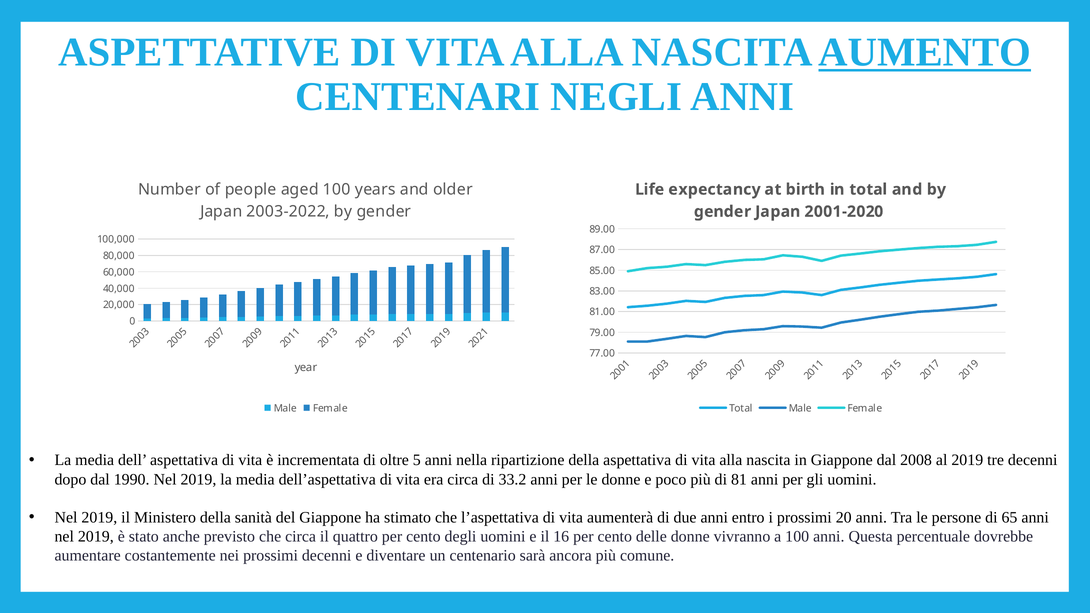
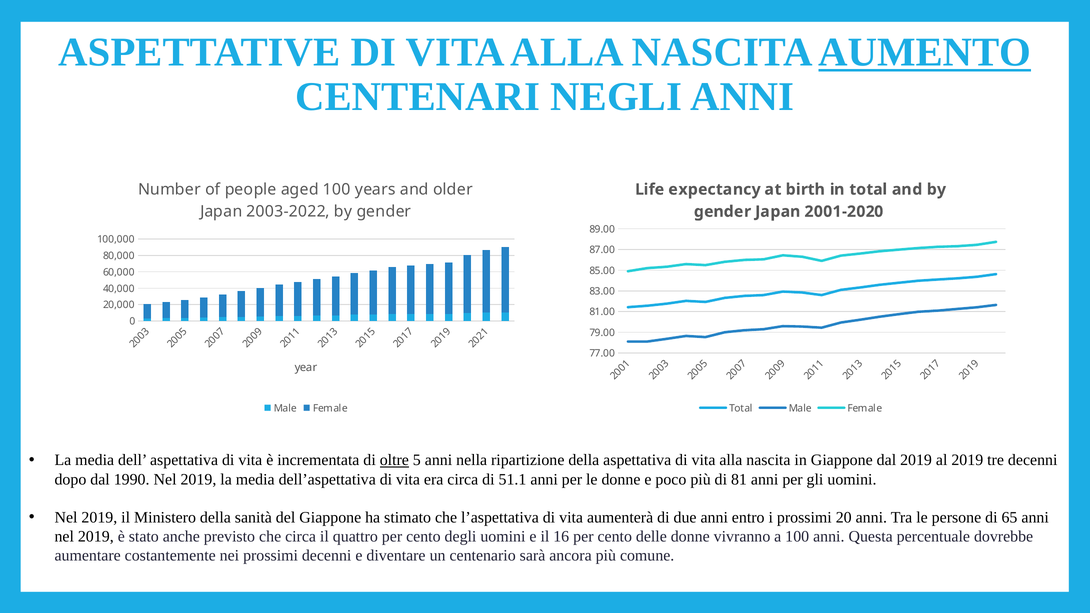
oltre underline: none -> present
dal 2008: 2008 -> 2019
33.2: 33.2 -> 51.1
